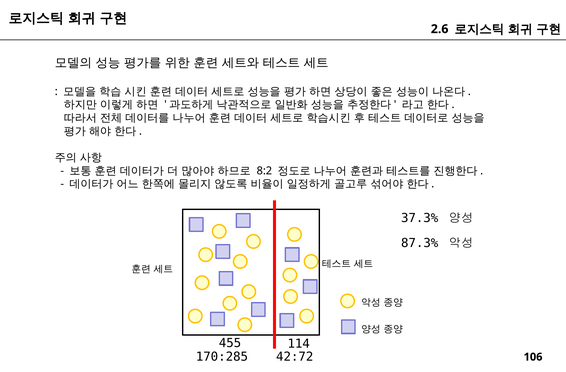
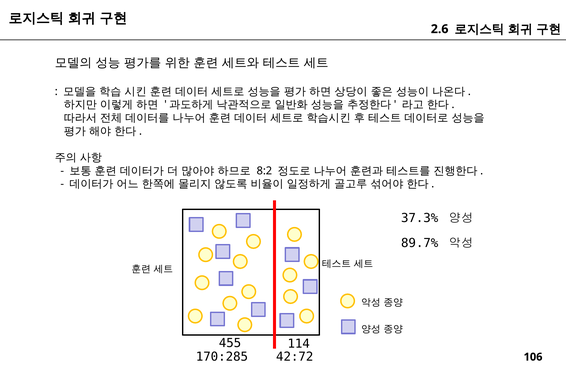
87.3%: 87.3% -> 89.7%
